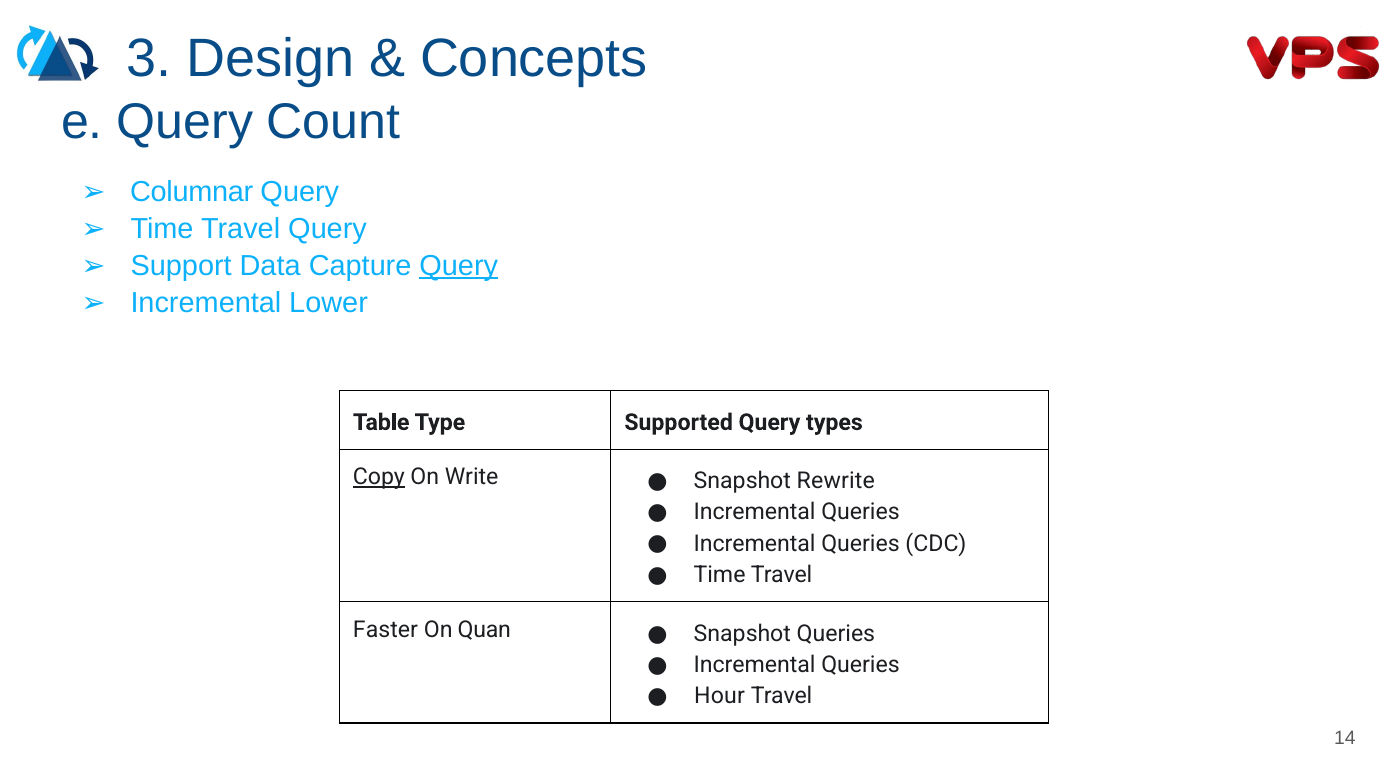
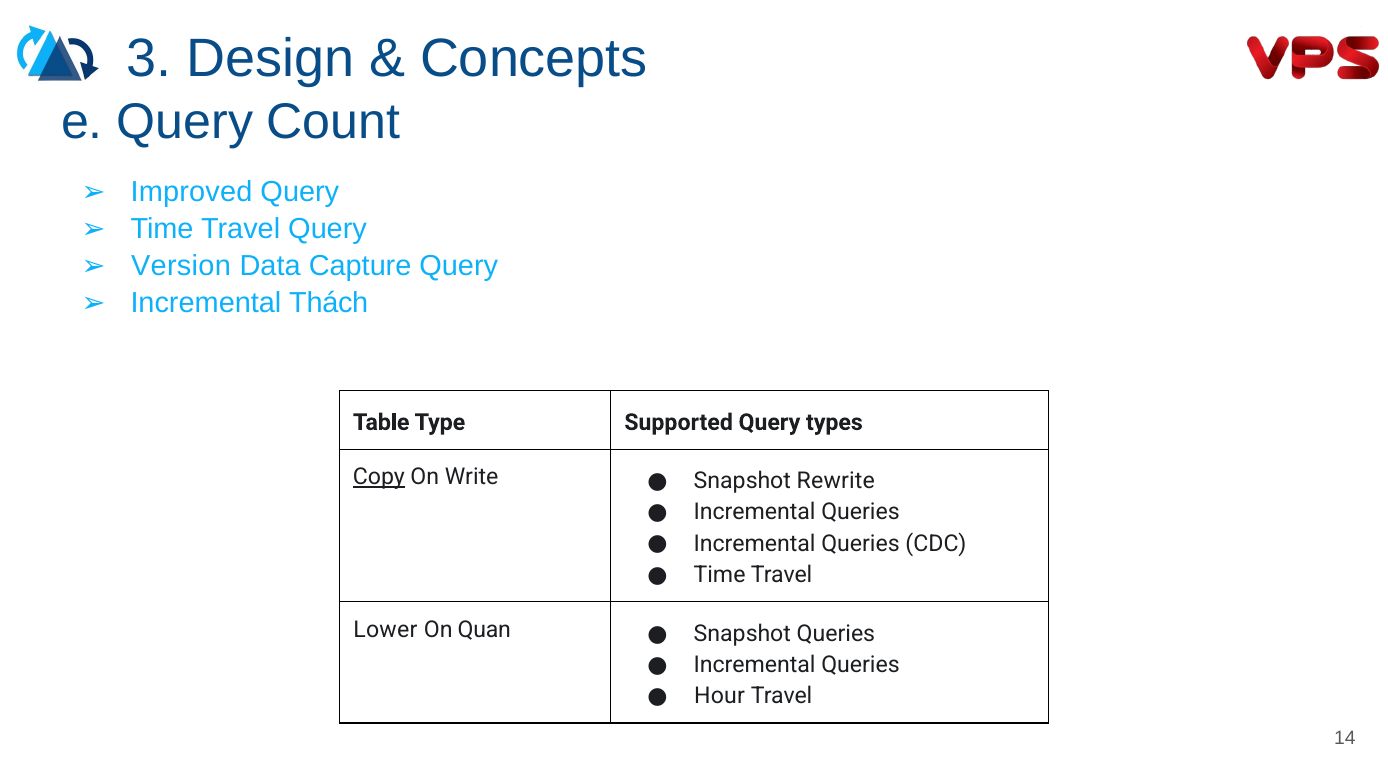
Columnar: Columnar -> Improved
Support: Support -> Version
Query at (459, 266) underline: present -> none
Lower: Lower -> Thách
Faster: Faster -> Lower
